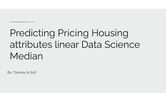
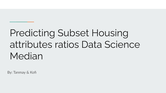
Pricing: Pricing -> Subset
linear: linear -> ratios
